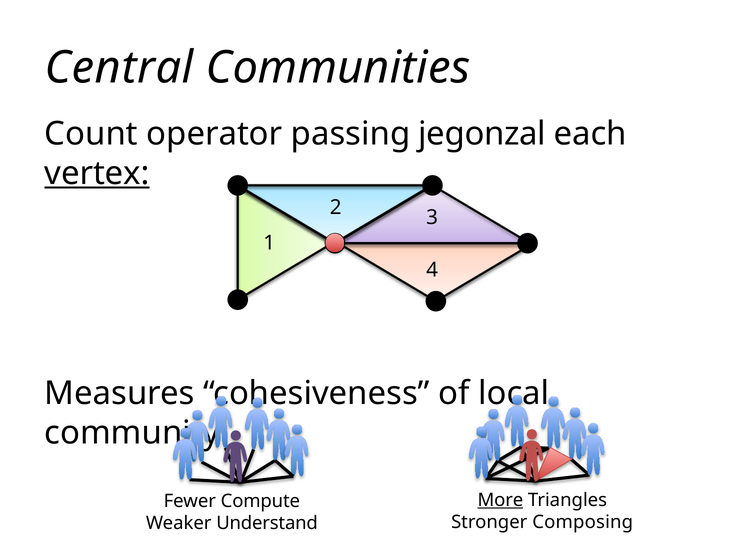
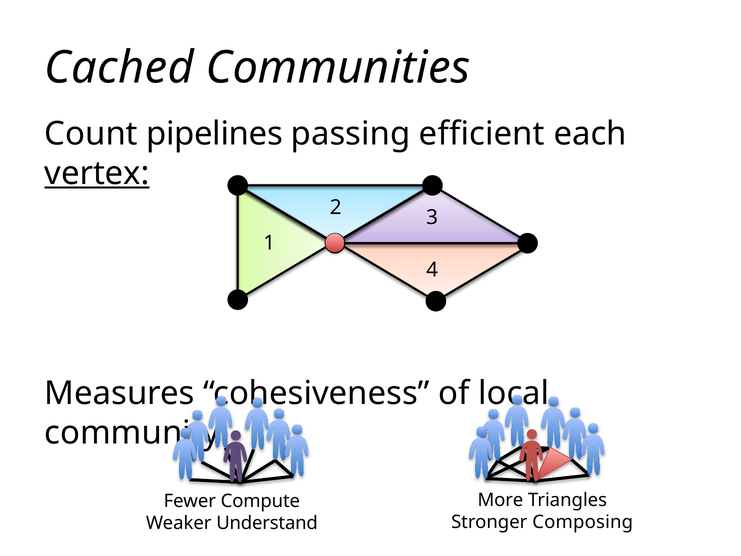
Central: Central -> Cached
operator: operator -> pipelines
jegonzal: jegonzal -> efficient
More underline: present -> none
